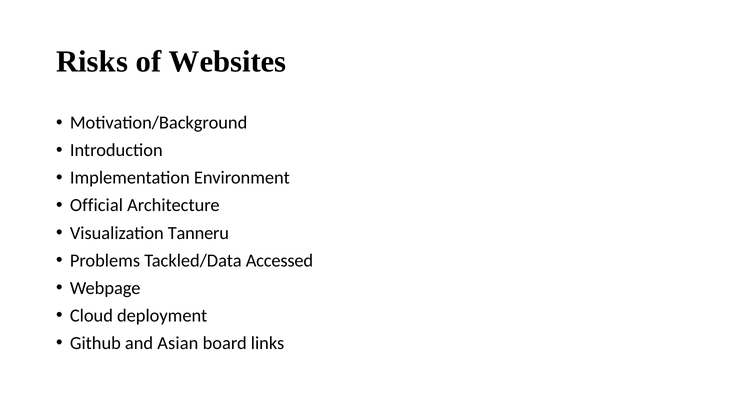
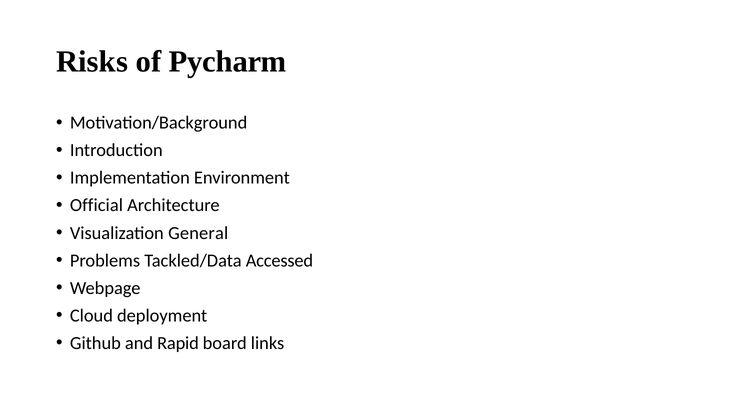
Websites: Websites -> Pycharm
Tanneru: Tanneru -> General
Asian: Asian -> Rapid
